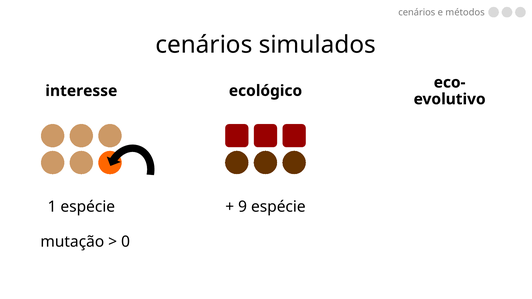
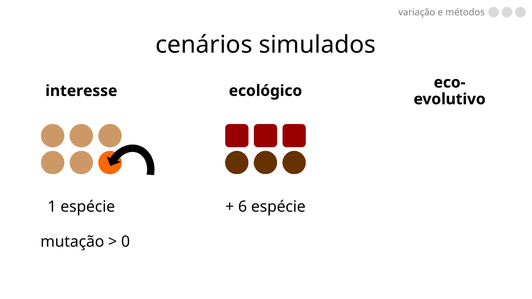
cenários at (417, 12): cenários -> variação
9: 9 -> 6
